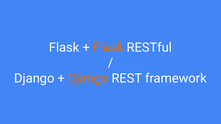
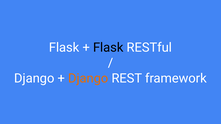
Flask at (108, 48) colour: orange -> black
